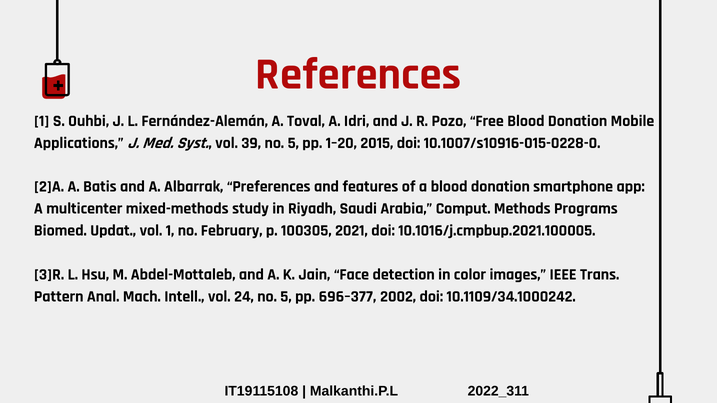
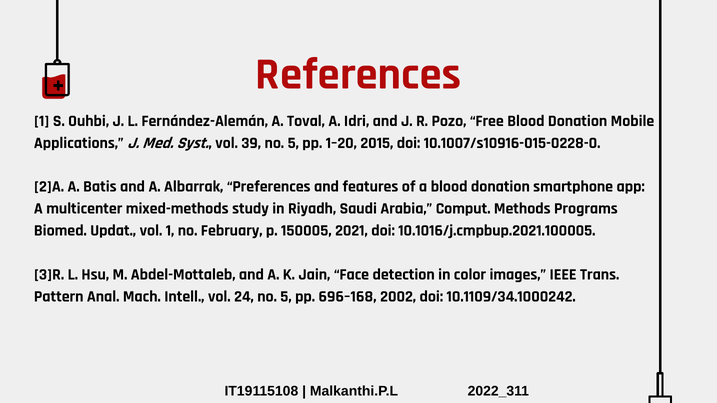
100305: 100305 -> 150005
696–377: 696–377 -> 696–168
